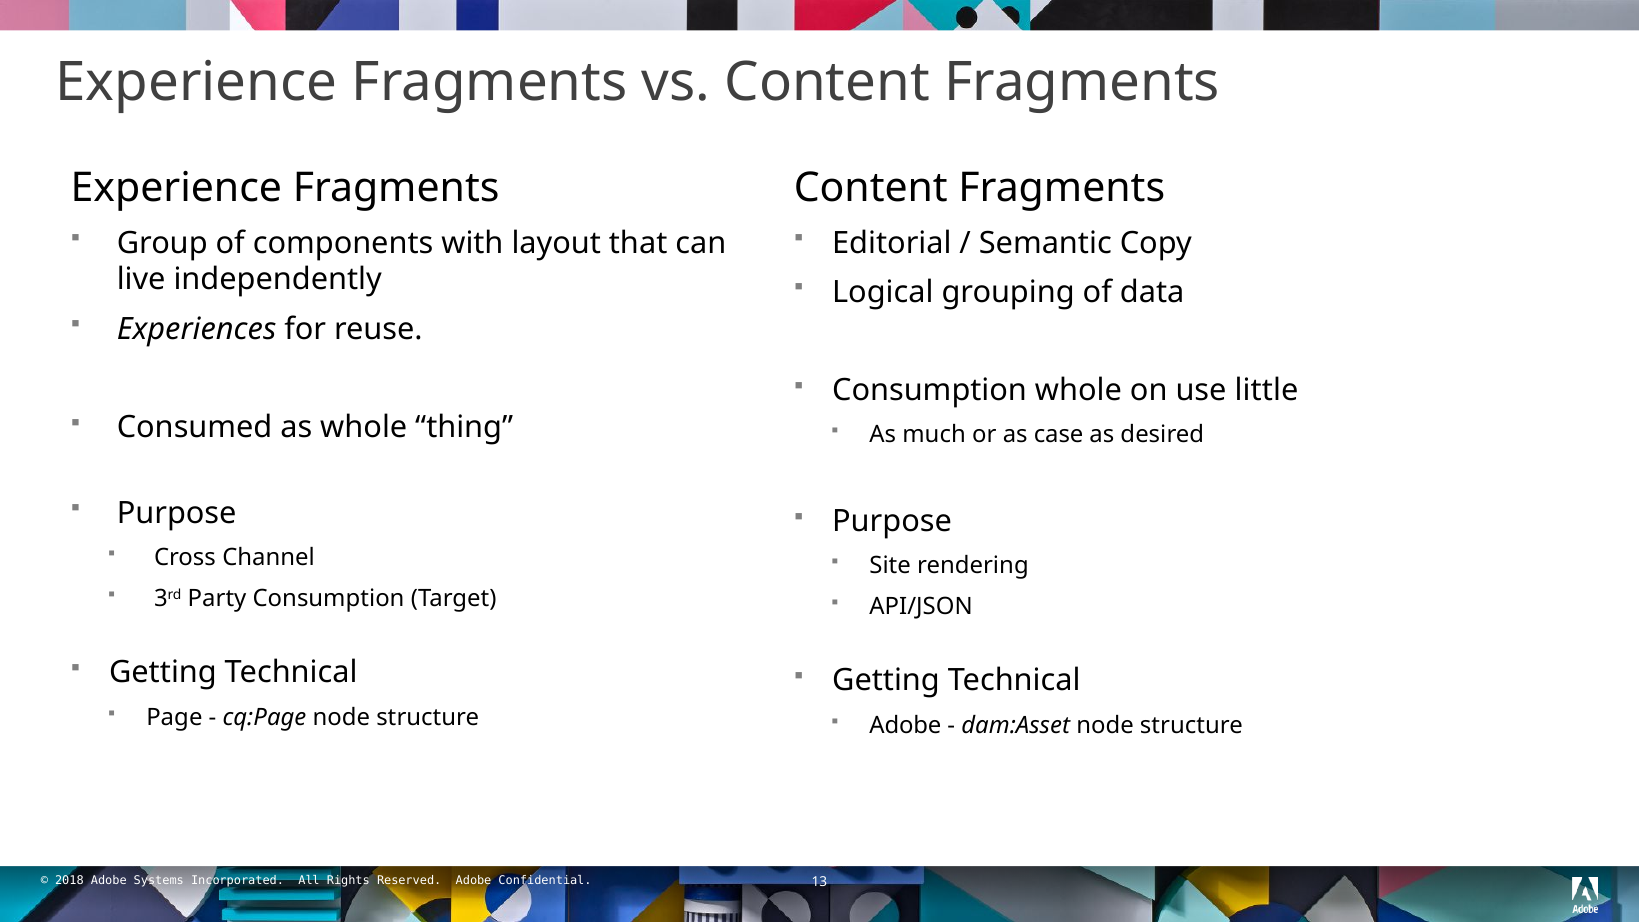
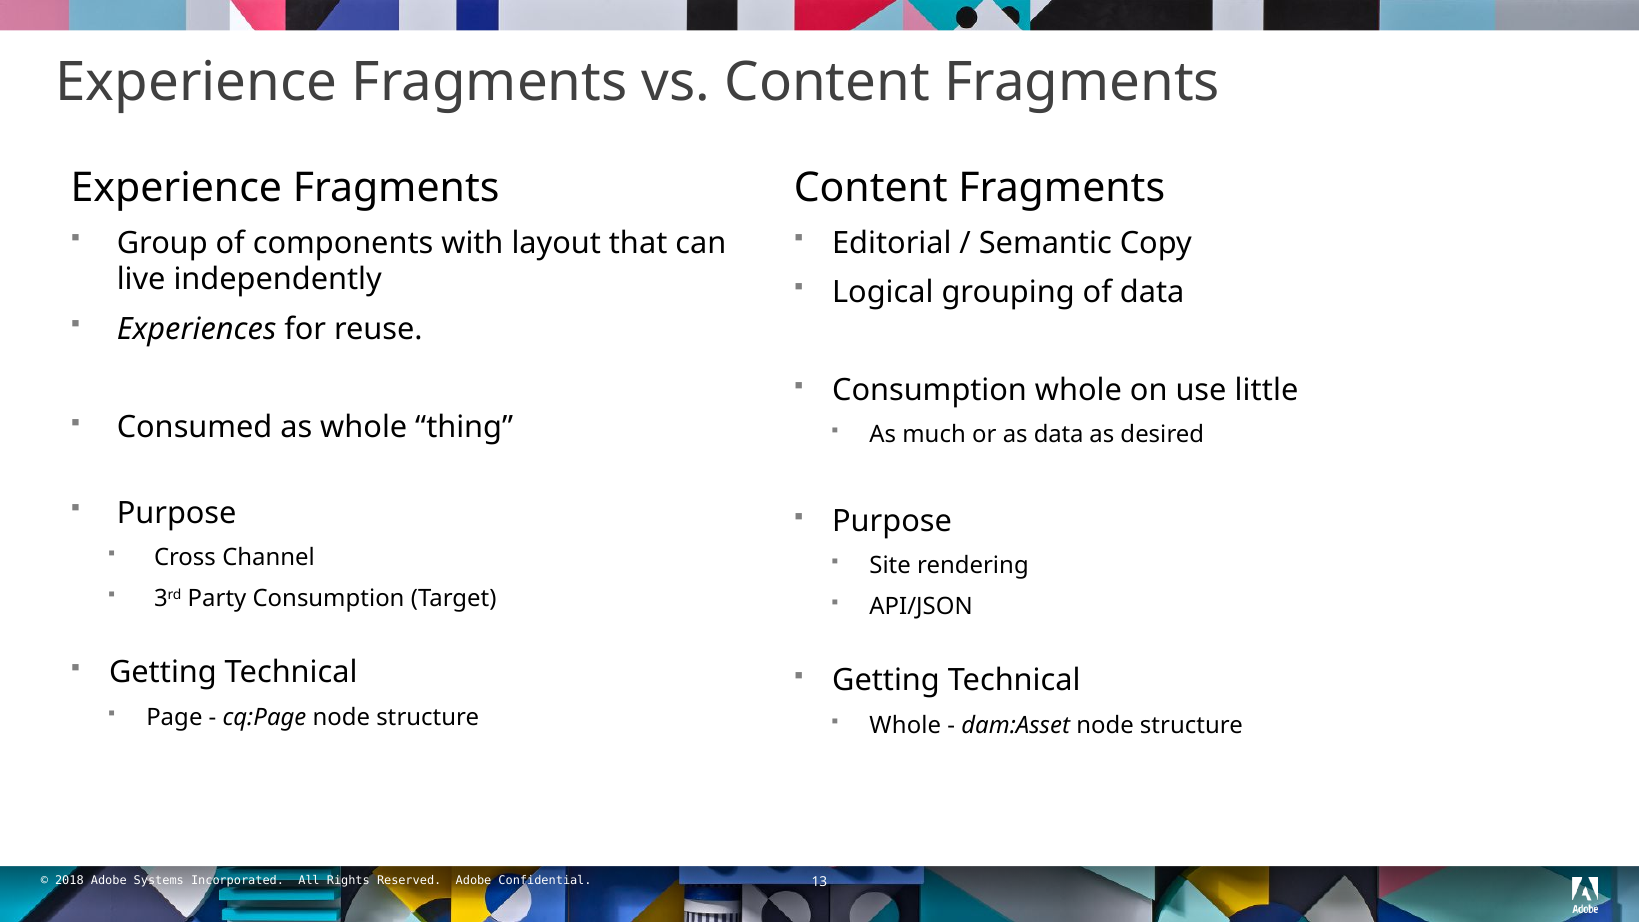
as case: case -> data
Adobe at (905, 725): Adobe -> Whole
